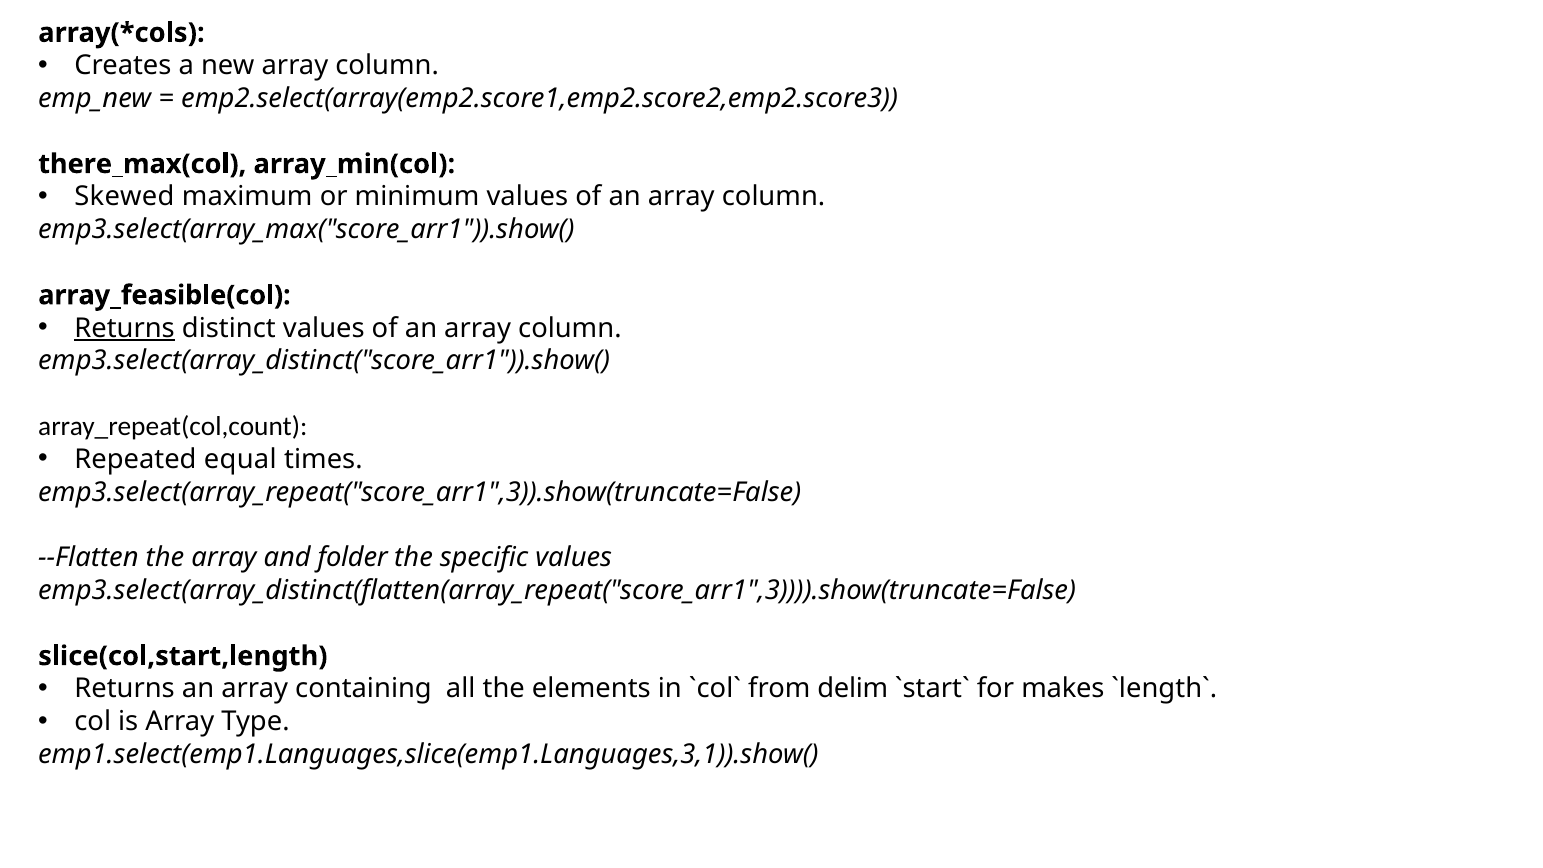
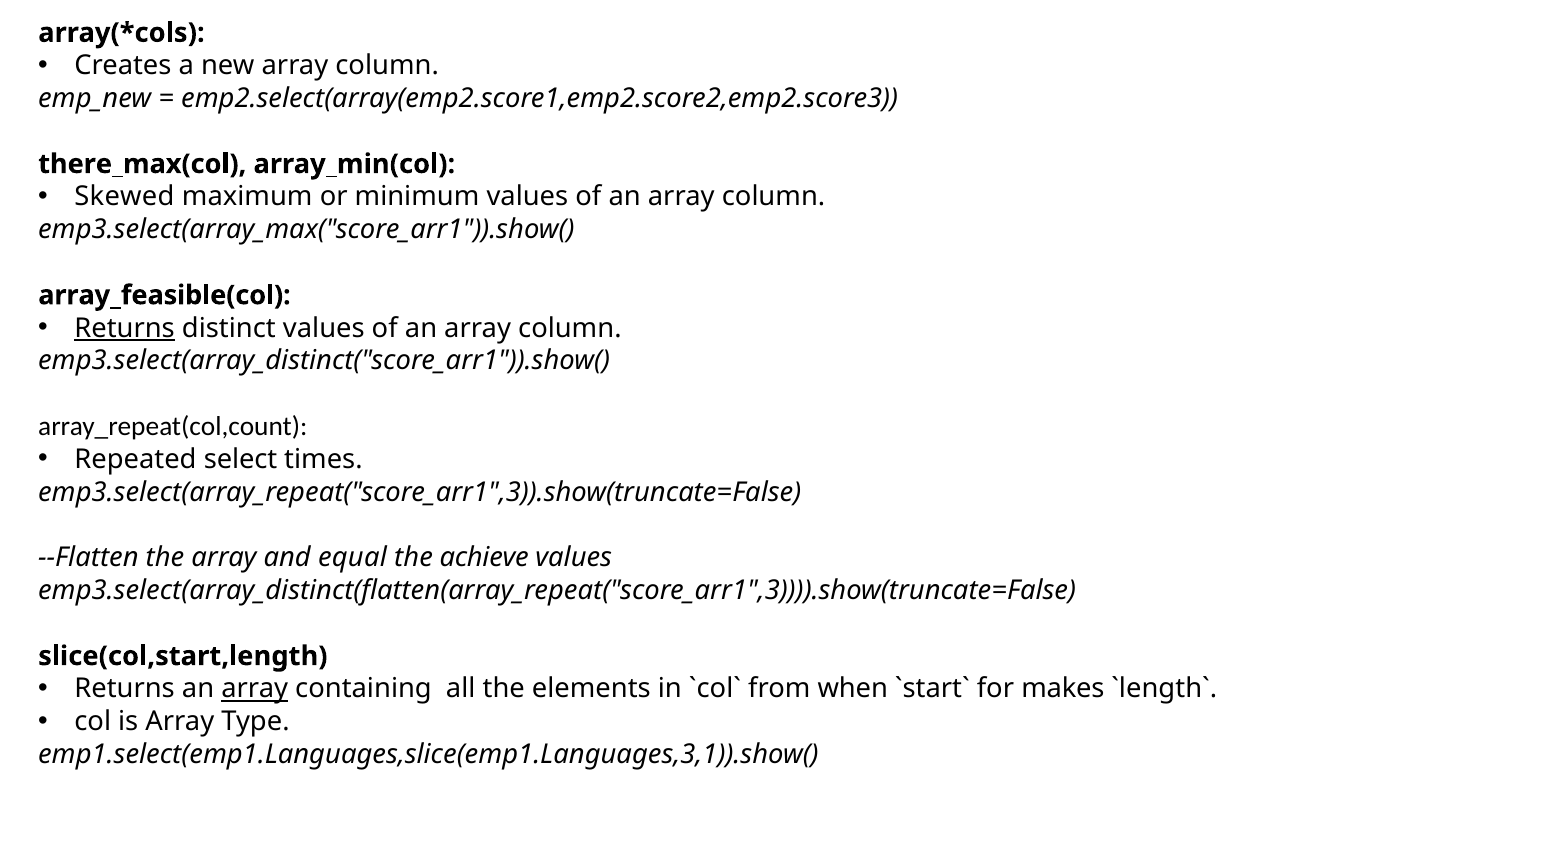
equal: equal -> select
folder: folder -> equal
specific: specific -> achieve
array at (255, 689) underline: none -> present
delim: delim -> when
